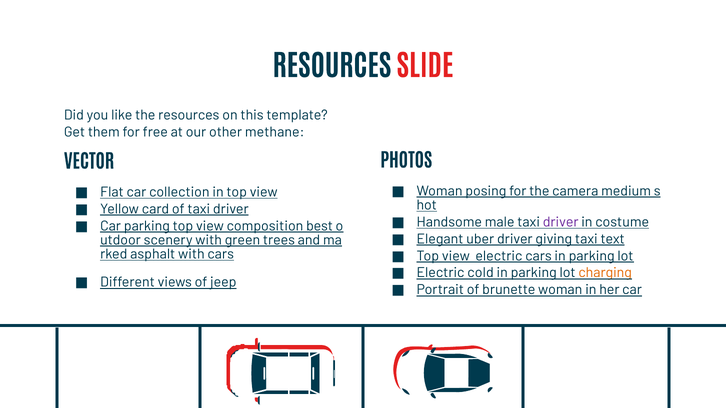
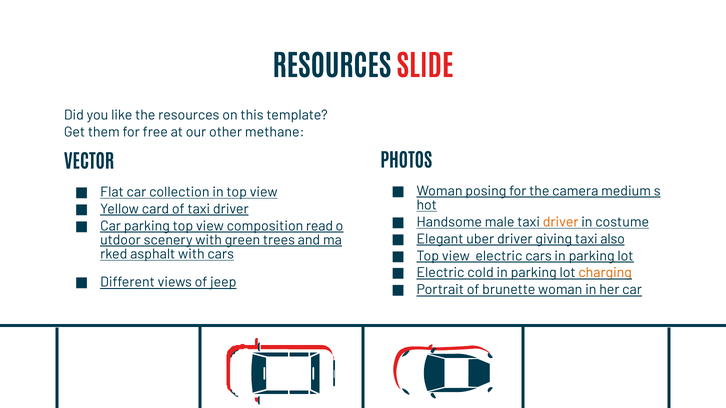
driver at (561, 222) colour: purple -> orange
best: best -> read
text: text -> also
